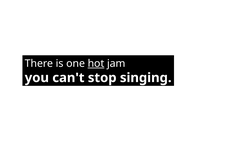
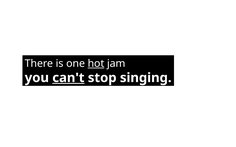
can't underline: none -> present
